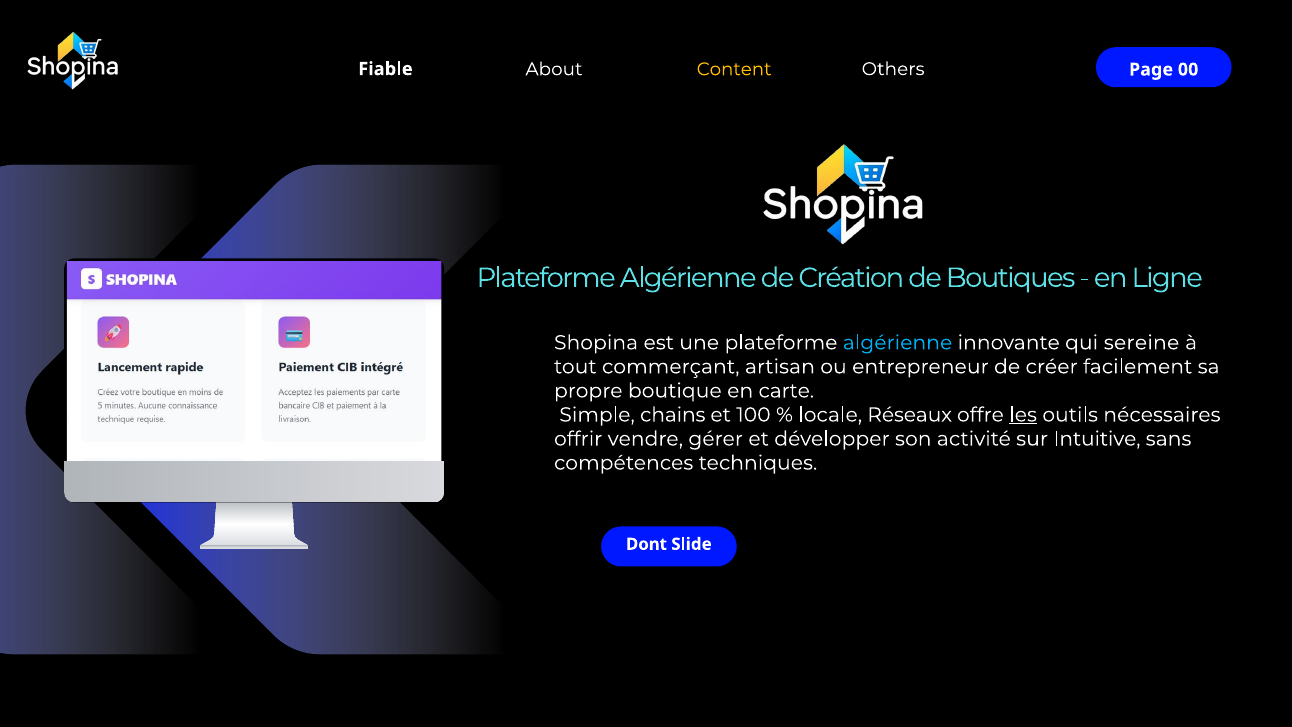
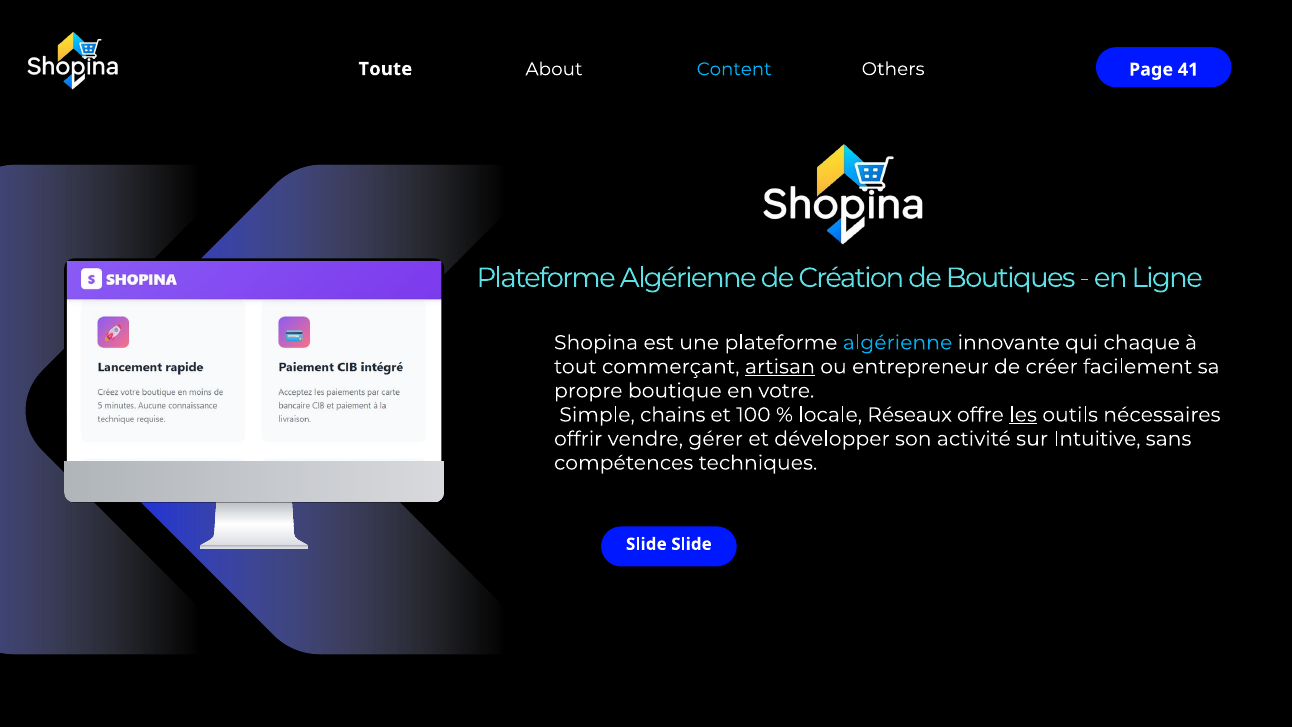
Fiable: Fiable -> Toute
Content colour: yellow -> light blue
00: 00 -> 41
sereine: sereine -> chaque
artisan underline: none -> present
carte: carte -> votre
Dont at (646, 544): Dont -> Slide
